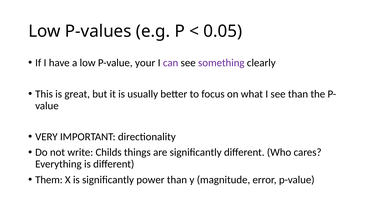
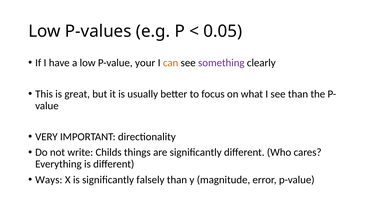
can colour: purple -> orange
Them: Them -> Ways
power: power -> falsely
